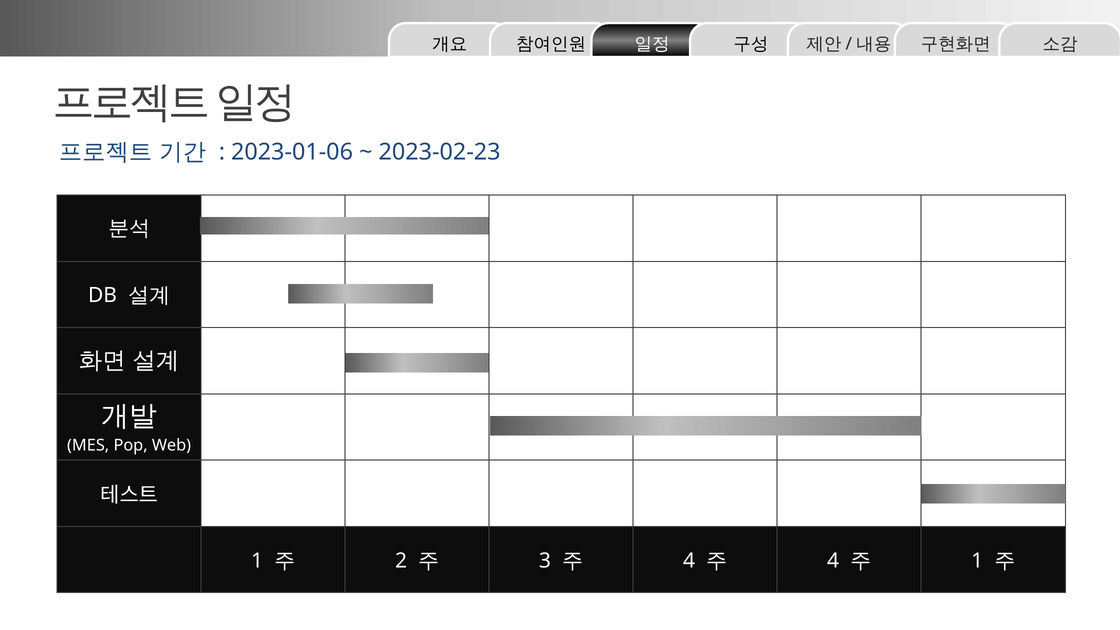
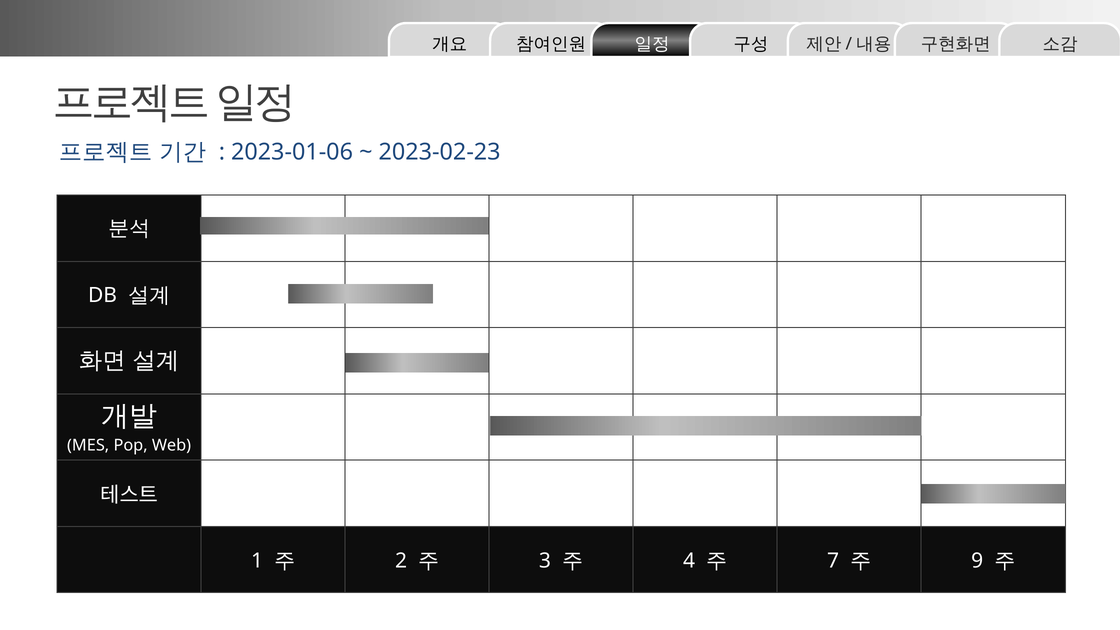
4 at (833, 561): 4 -> 7
1 at (977, 561): 1 -> 9
